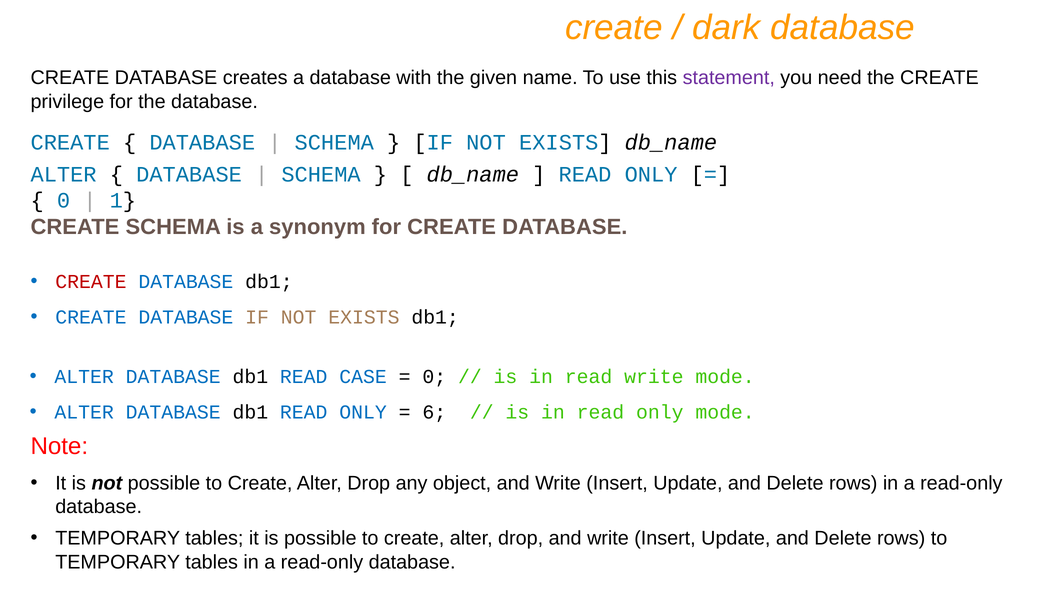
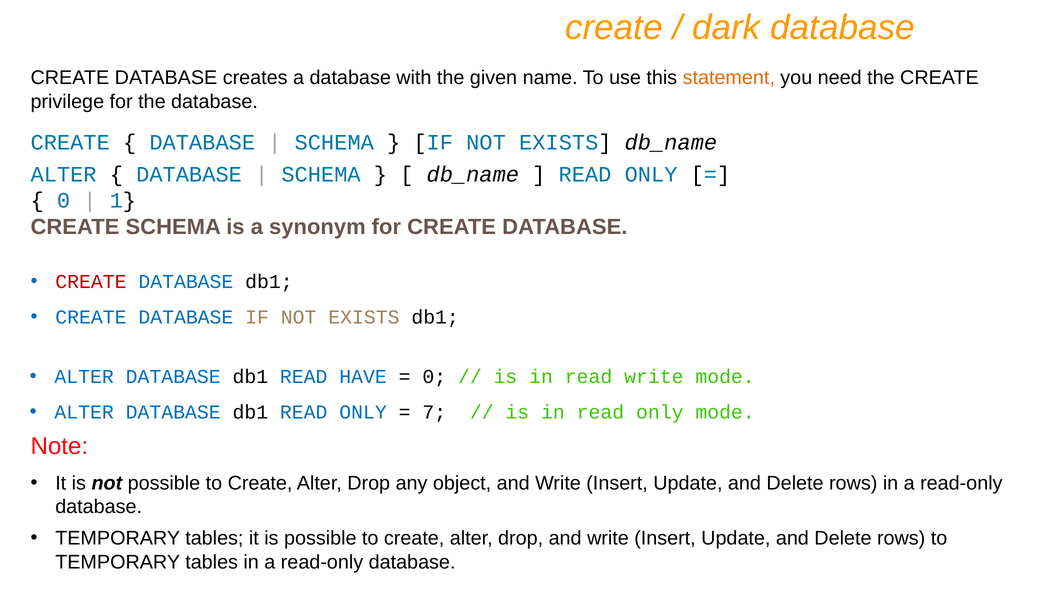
statement colour: purple -> orange
CASE: CASE -> HAVE
6: 6 -> 7
